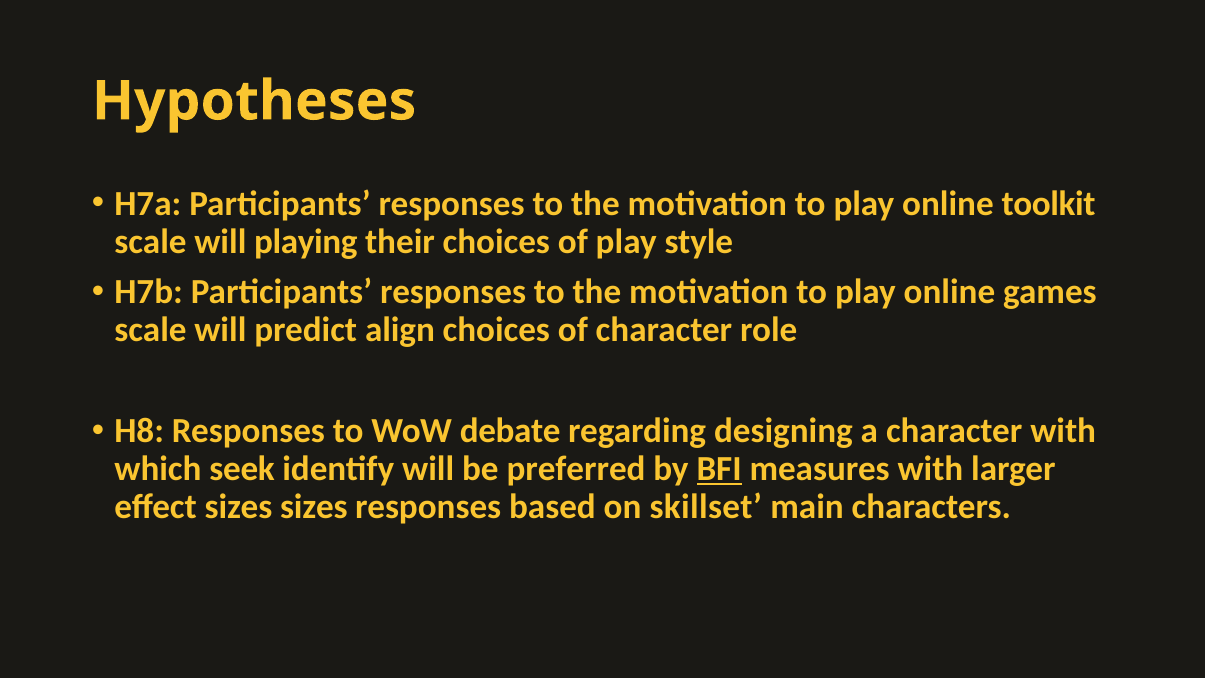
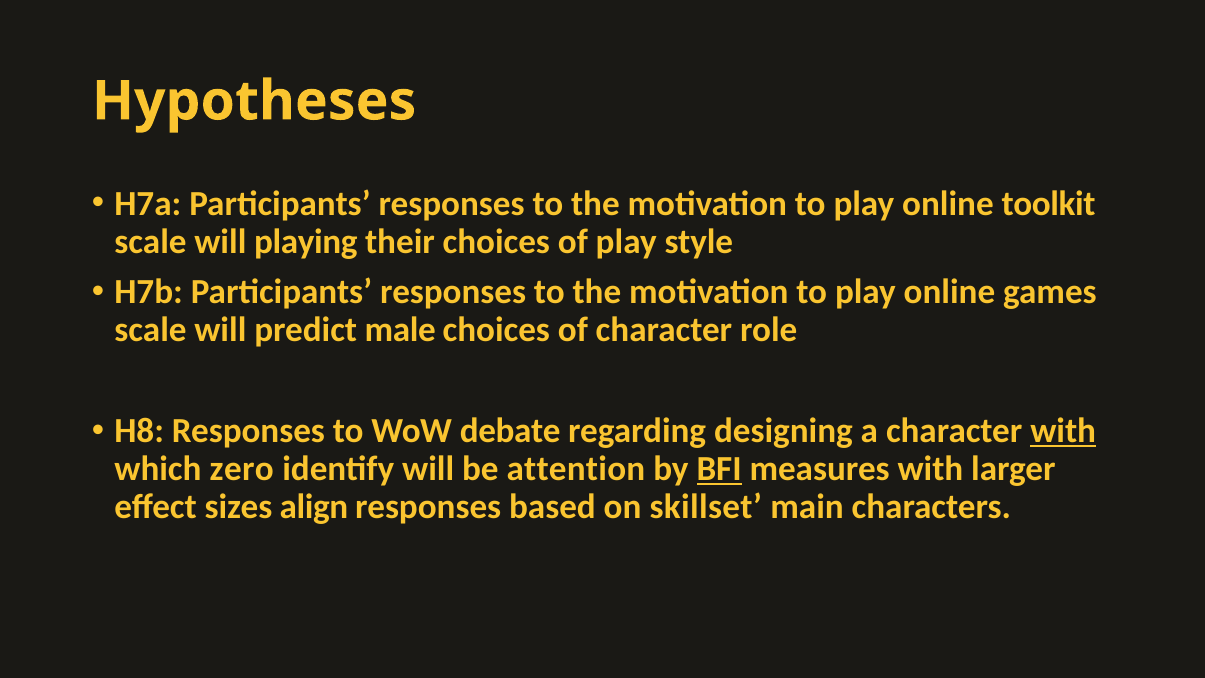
align: align -> male
with at (1063, 431) underline: none -> present
seek: seek -> zero
preferred: preferred -> attention
sizes sizes: sizes -> align
